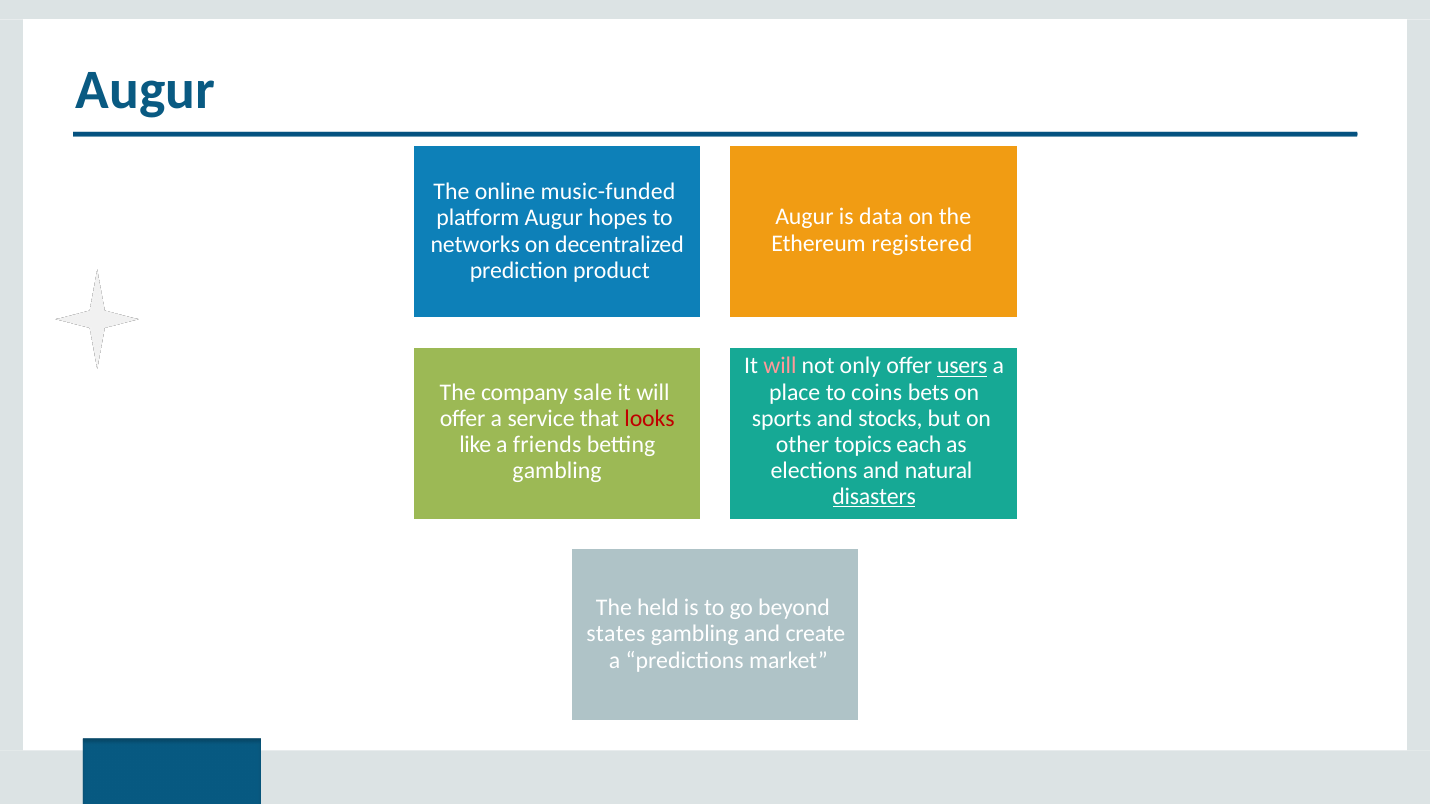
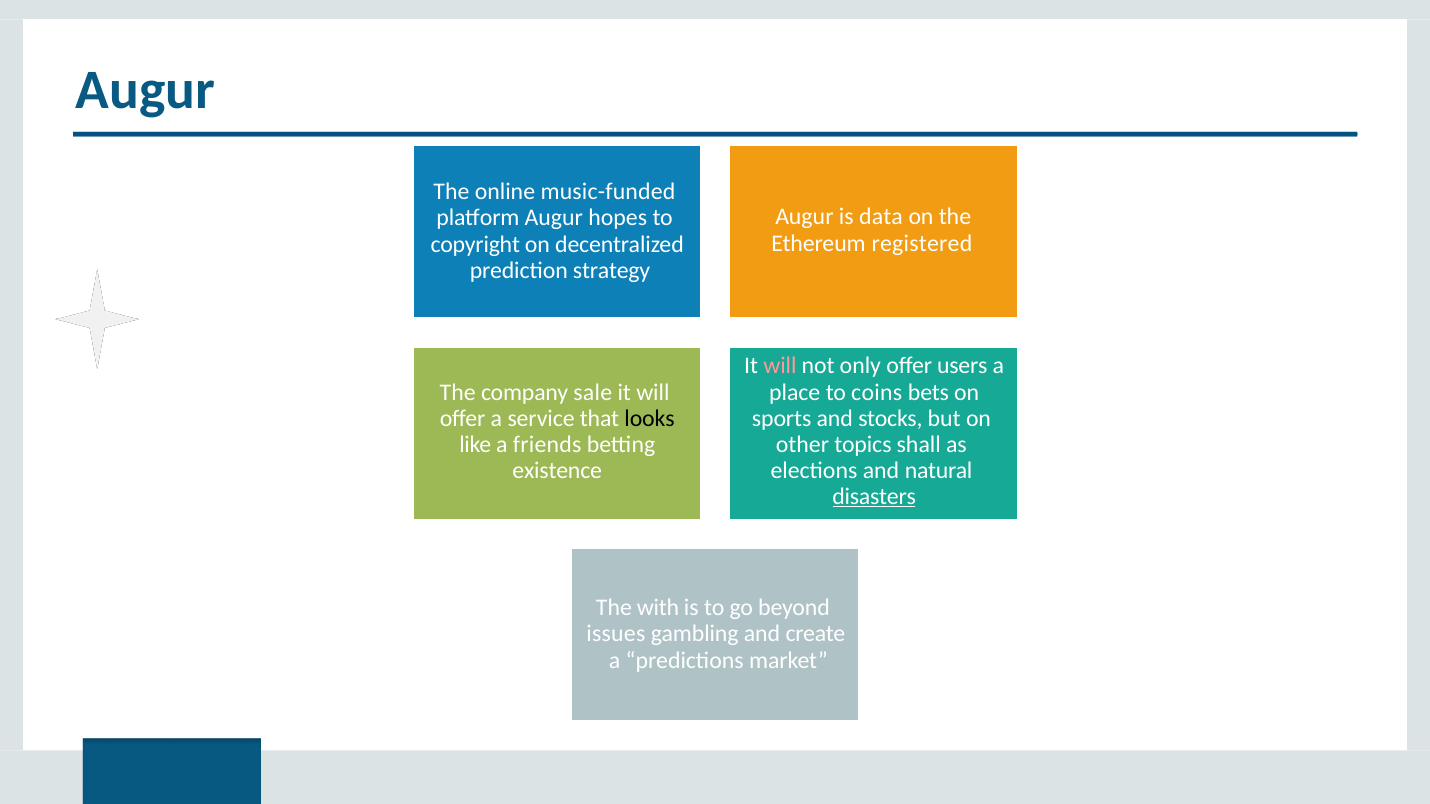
networks: networks -> copyright
product: product -> strategy
users underline: present -> none
looks colour: red -> black
each: each -> shall
gambling at (557, 471): gambling -> existence
held: held -> with
states: states -> issues
